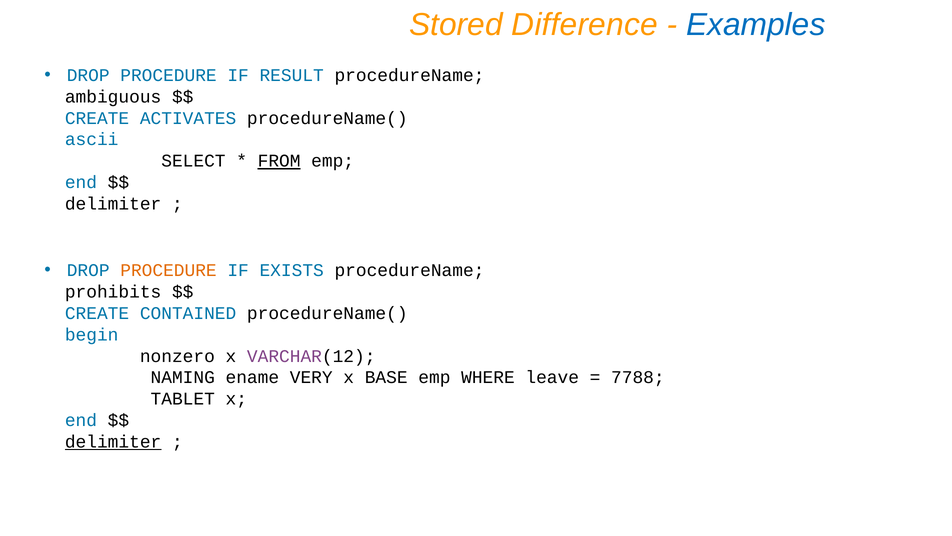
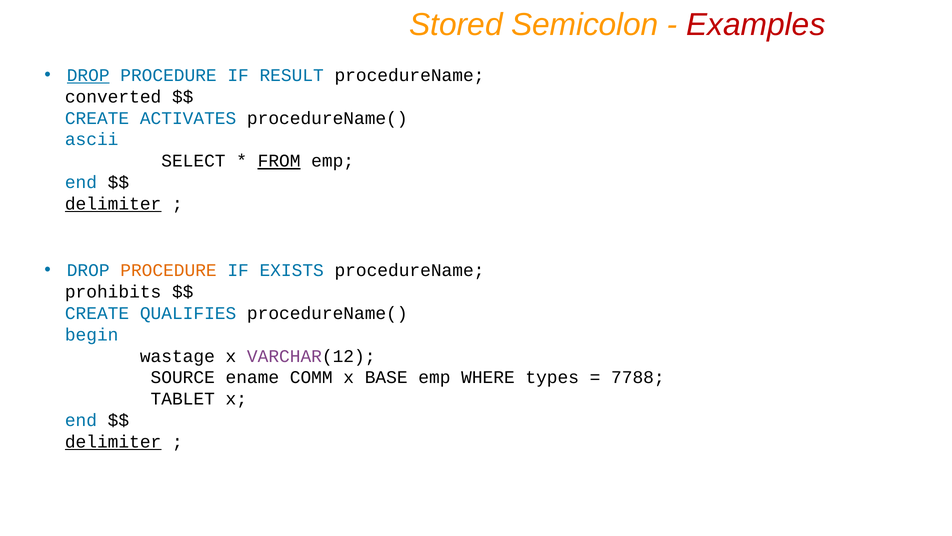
Difference: Difference -> Semicolon
Examples colour: blue -> red
DROP at (88, 75) underline: none -> present
ambiguous: ambiguous -> converted
delimiter at (113, 204) underline: none -> present
CONTAINED: CONTAINED -> QUALIFIES
nonzero: nonzero -> wastage
NAMING: NAMING -> SOURCE
VERY: VERY -> COMM
leave: leave -> types
